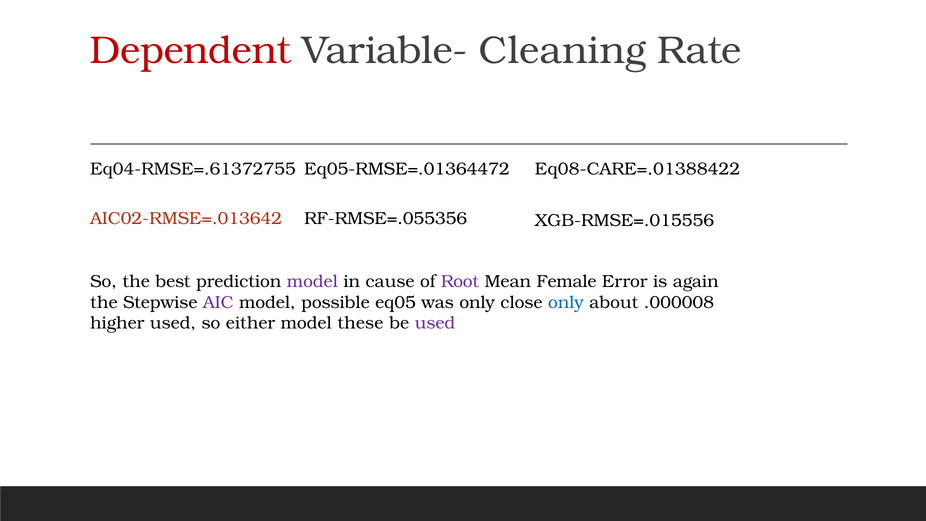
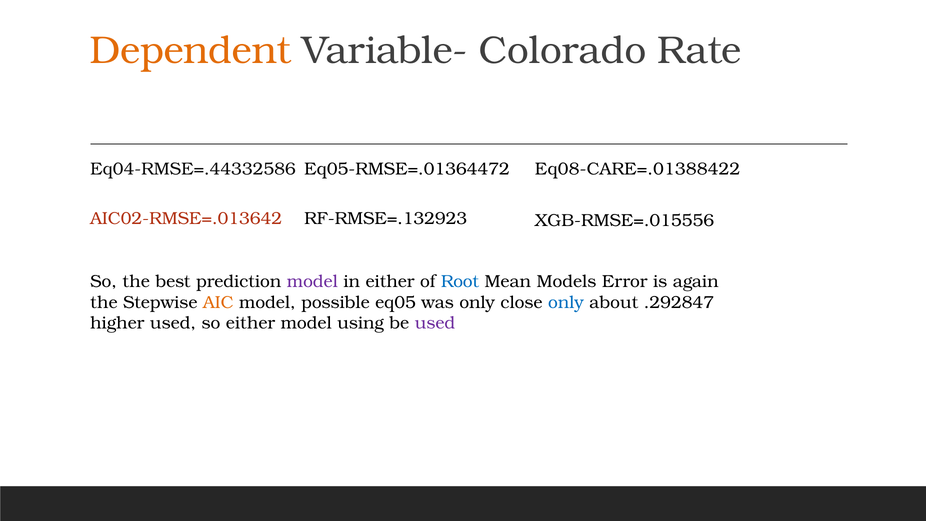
Dependent colour: red -> orange
Cleaning: Cleaning -> Colorado
Eq04-RMSE=.61372755: Eq04-RMSE=.61372755 -> Eq04-RMSE=.44332586
RF-RMSE=.055356: RF-RMSE=.055356 -> RF-RMSE=.132923
in cause: cause -> either
Root colour: purple -> blue
Female: Female -> Models
AIC colour: purple -> orange
.000008: .000008 -> .292847
these: these -> using
